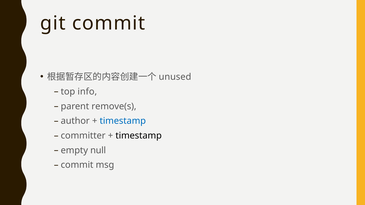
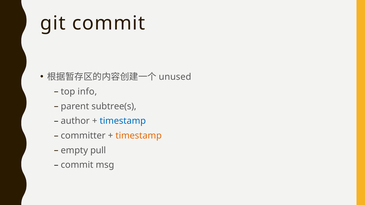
remove(s: remove(s -> subtree(s
timestamp at (139, 136) colour: black -> orange
null: null -> pull
